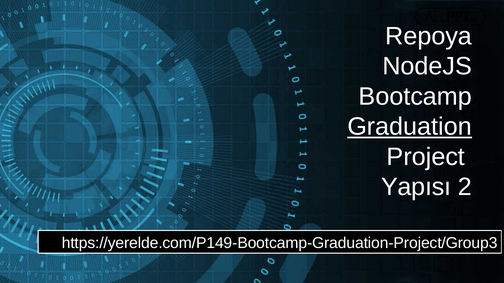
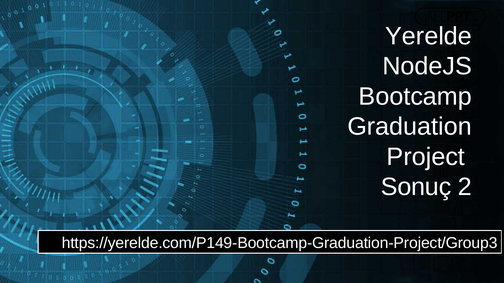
Repoya: Repoya -> Yerelde
Graduation underline: present -> none
Yapısı: Yapısı -> Sonuç
